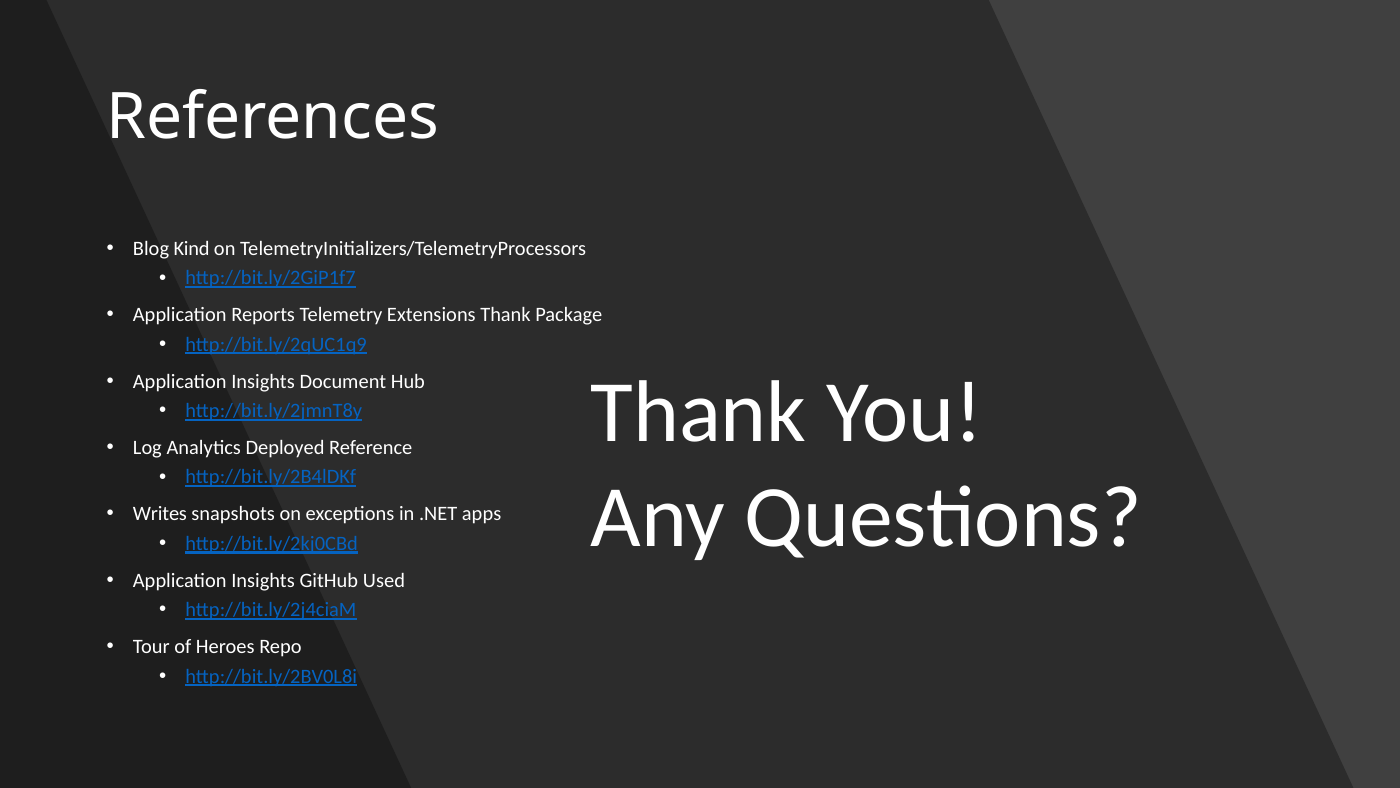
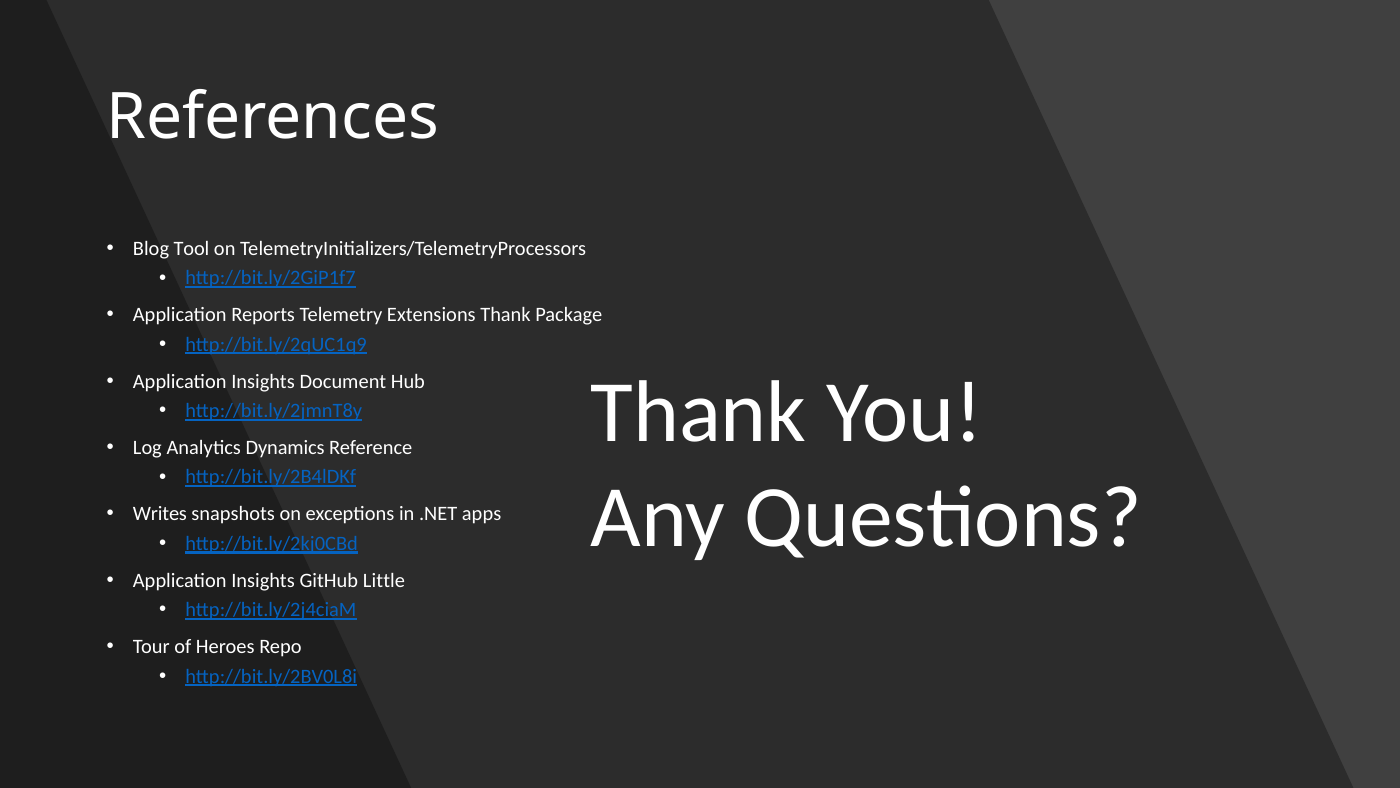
Kind: Kind -> Tool
Deployed: Deployed -> Dynamics
Used: Used -> Little
